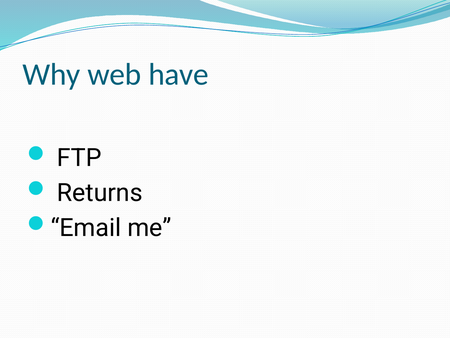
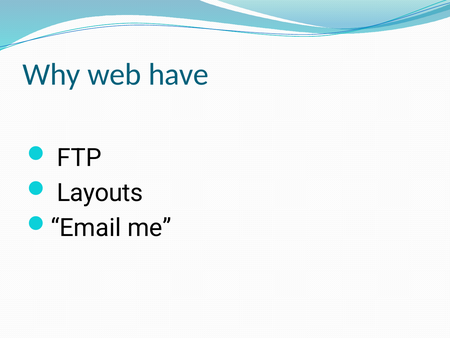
Returns: Returns -> Layouts
